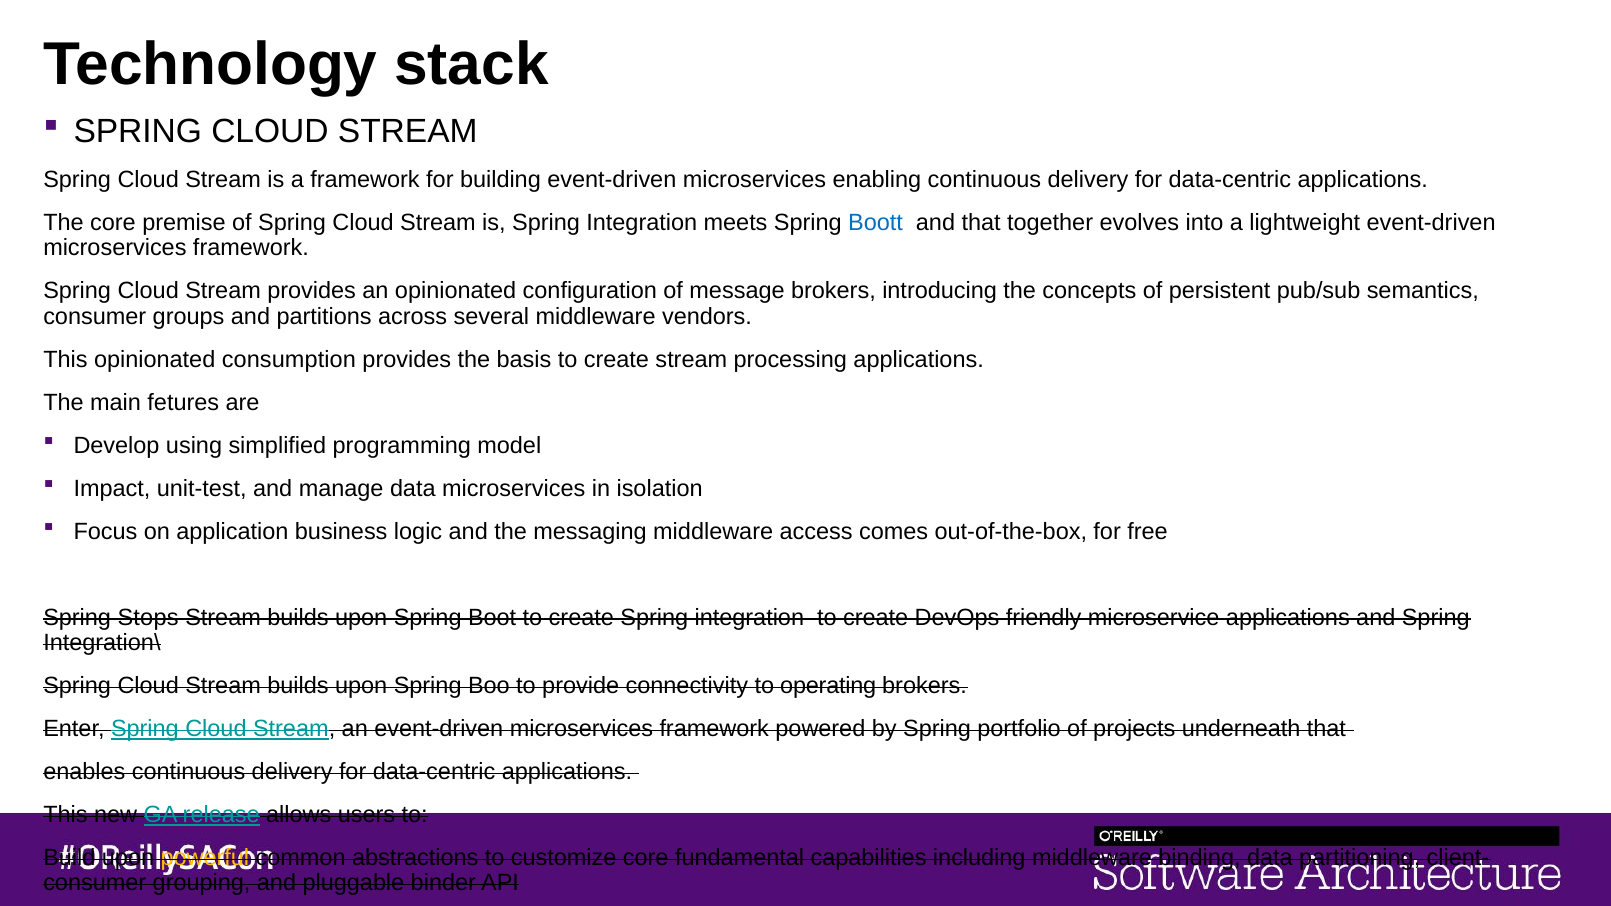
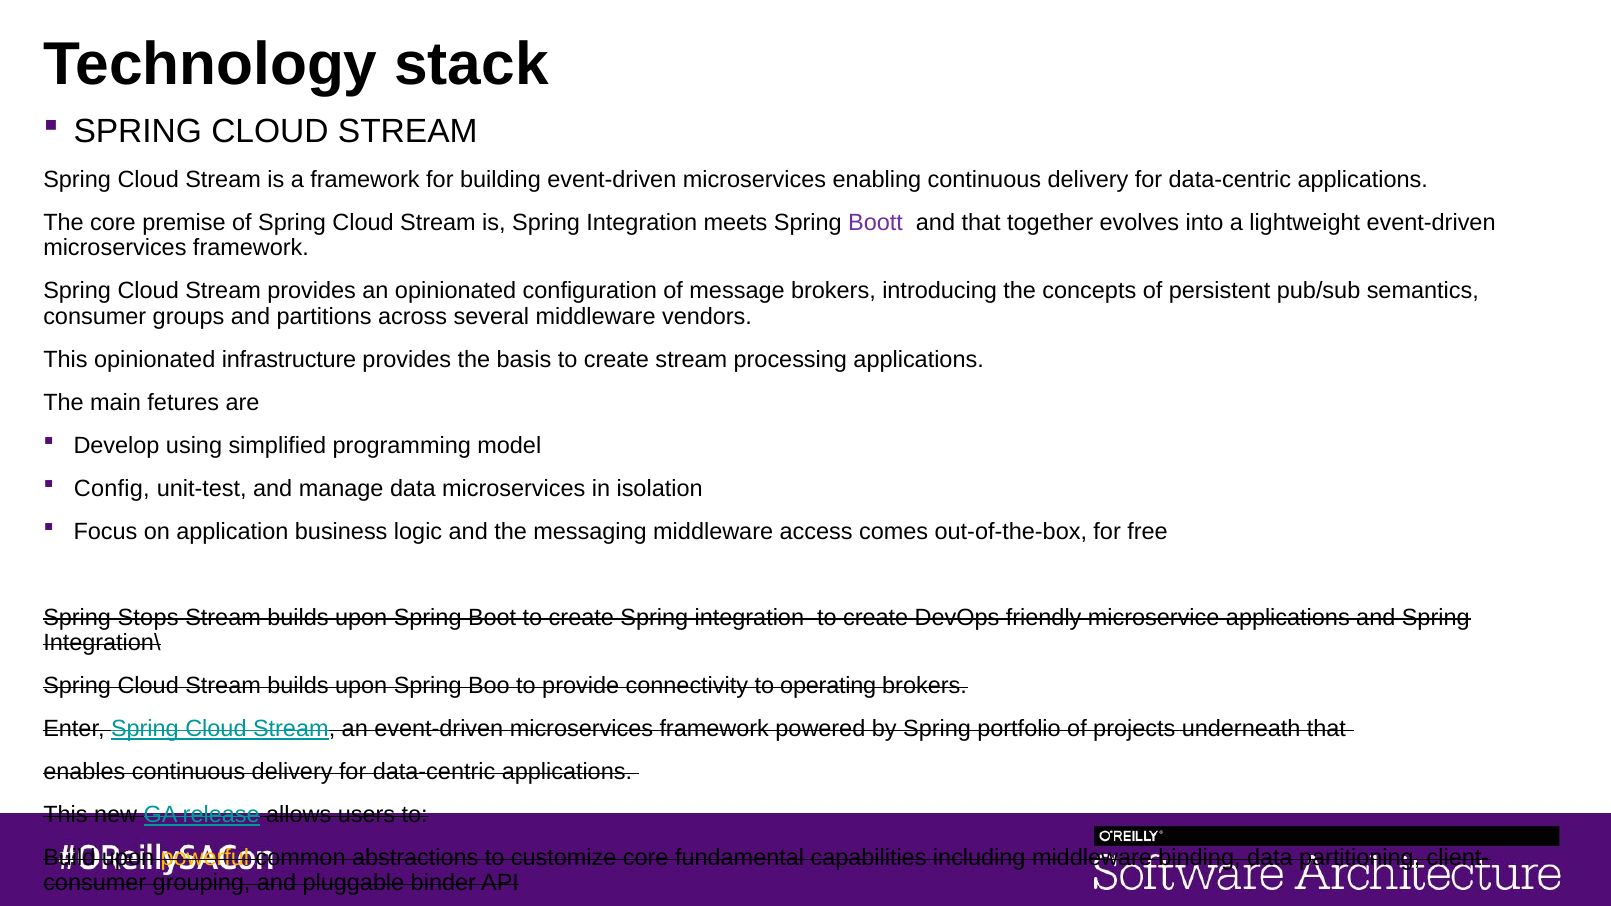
Boott colour: blue -> purple
consumption: consumption -> infrastructure
Impact: Impact -> Config
